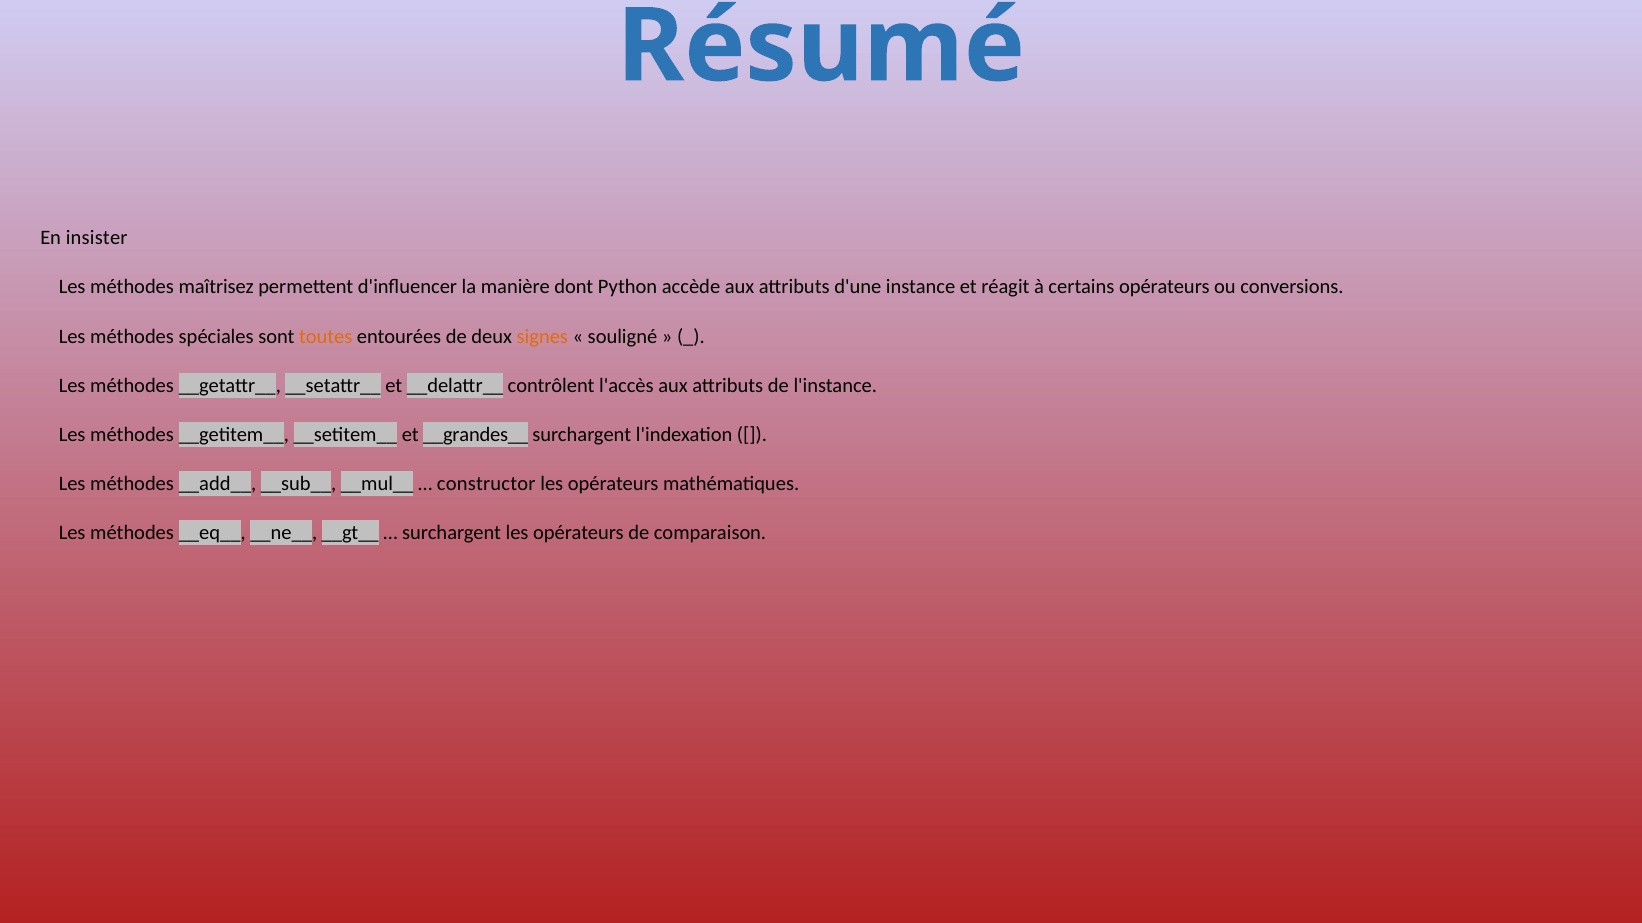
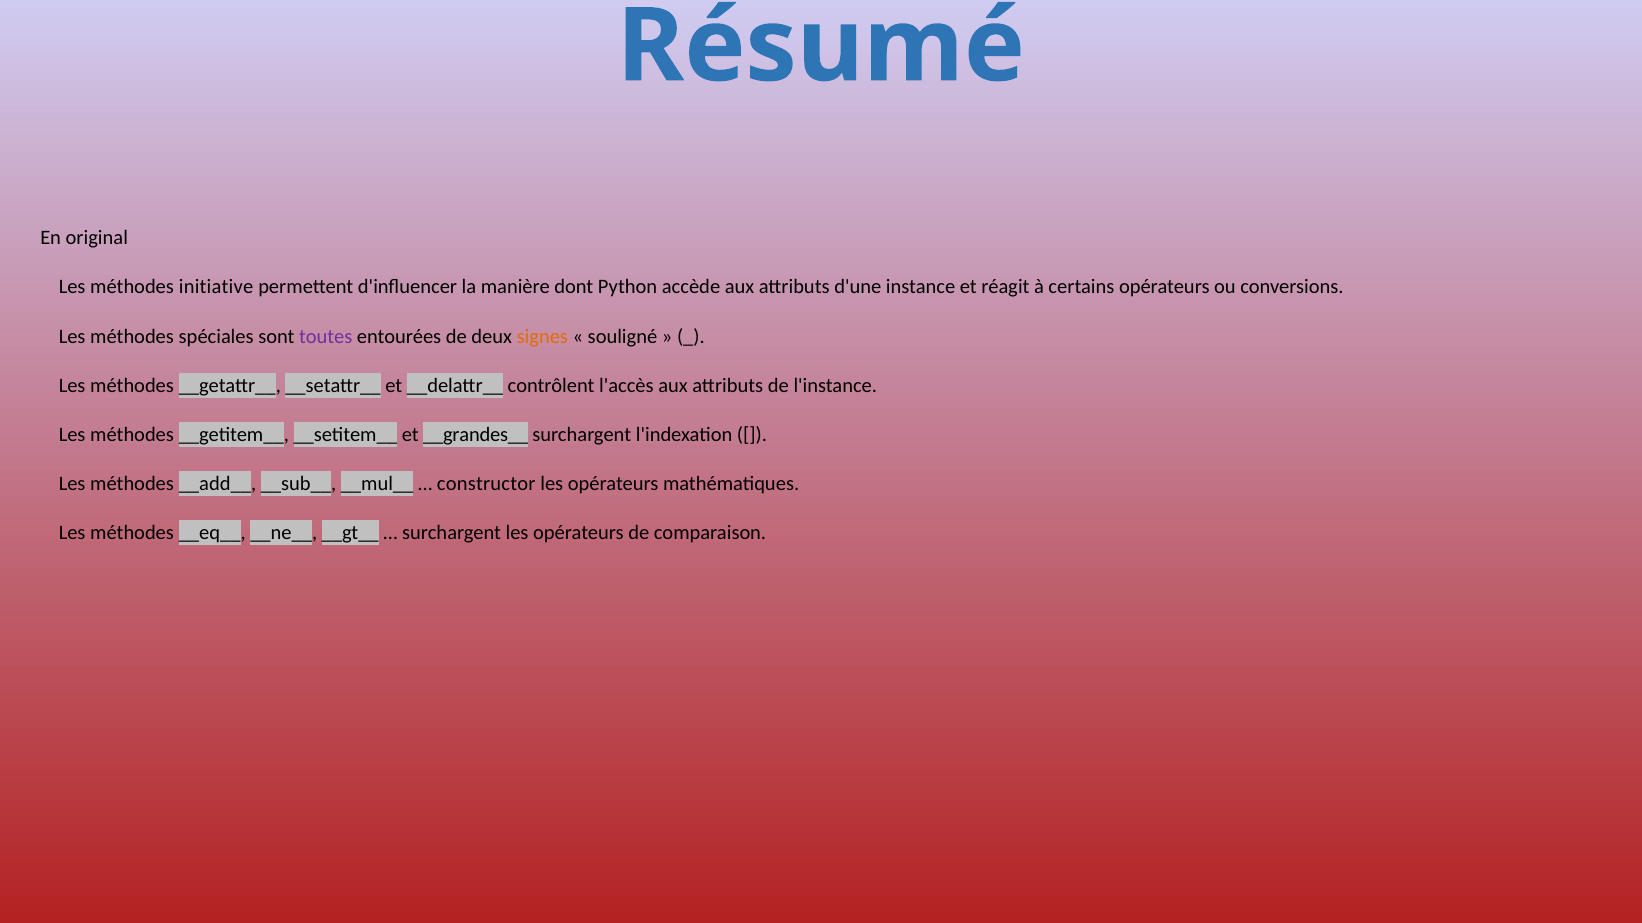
insister: insister -> original
maîtrisez: maîtrisez -> initiative
toutes colour: orange -> purple
